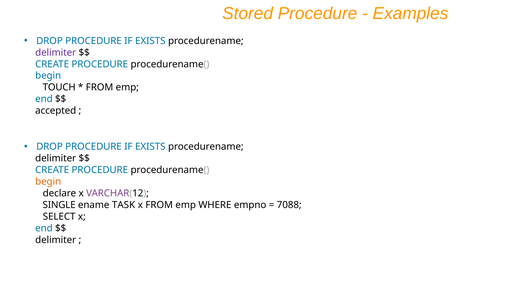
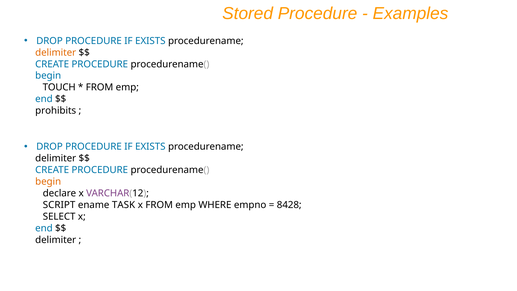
delimiter at (56, 52) colour: purple -> orange
accepted: accepted -> prohibits
SINGLE: SINGLE -> SCRIPT
7088: 7088 -> 8428
